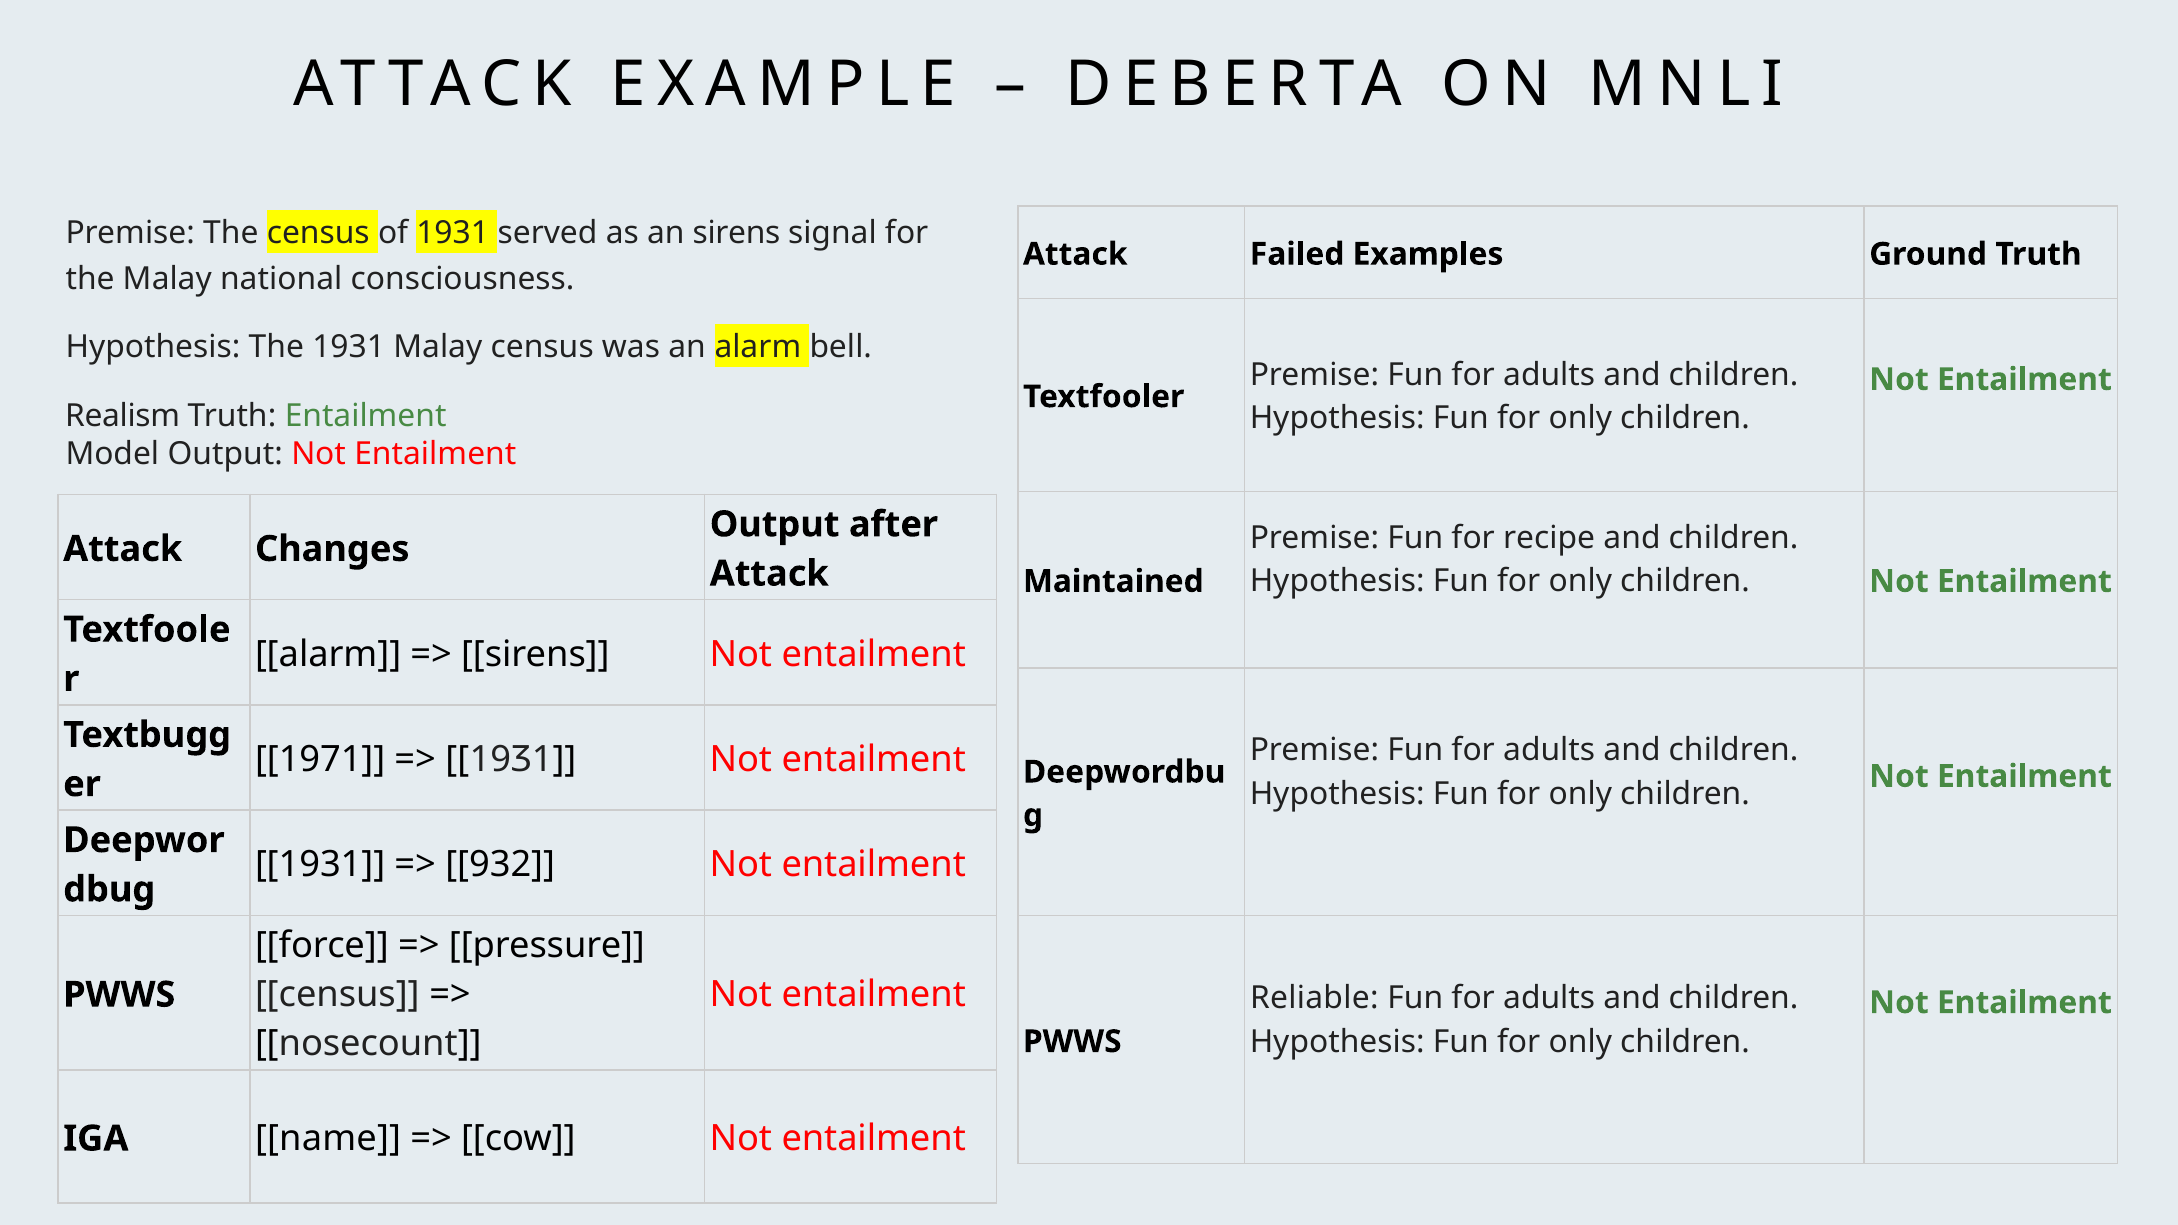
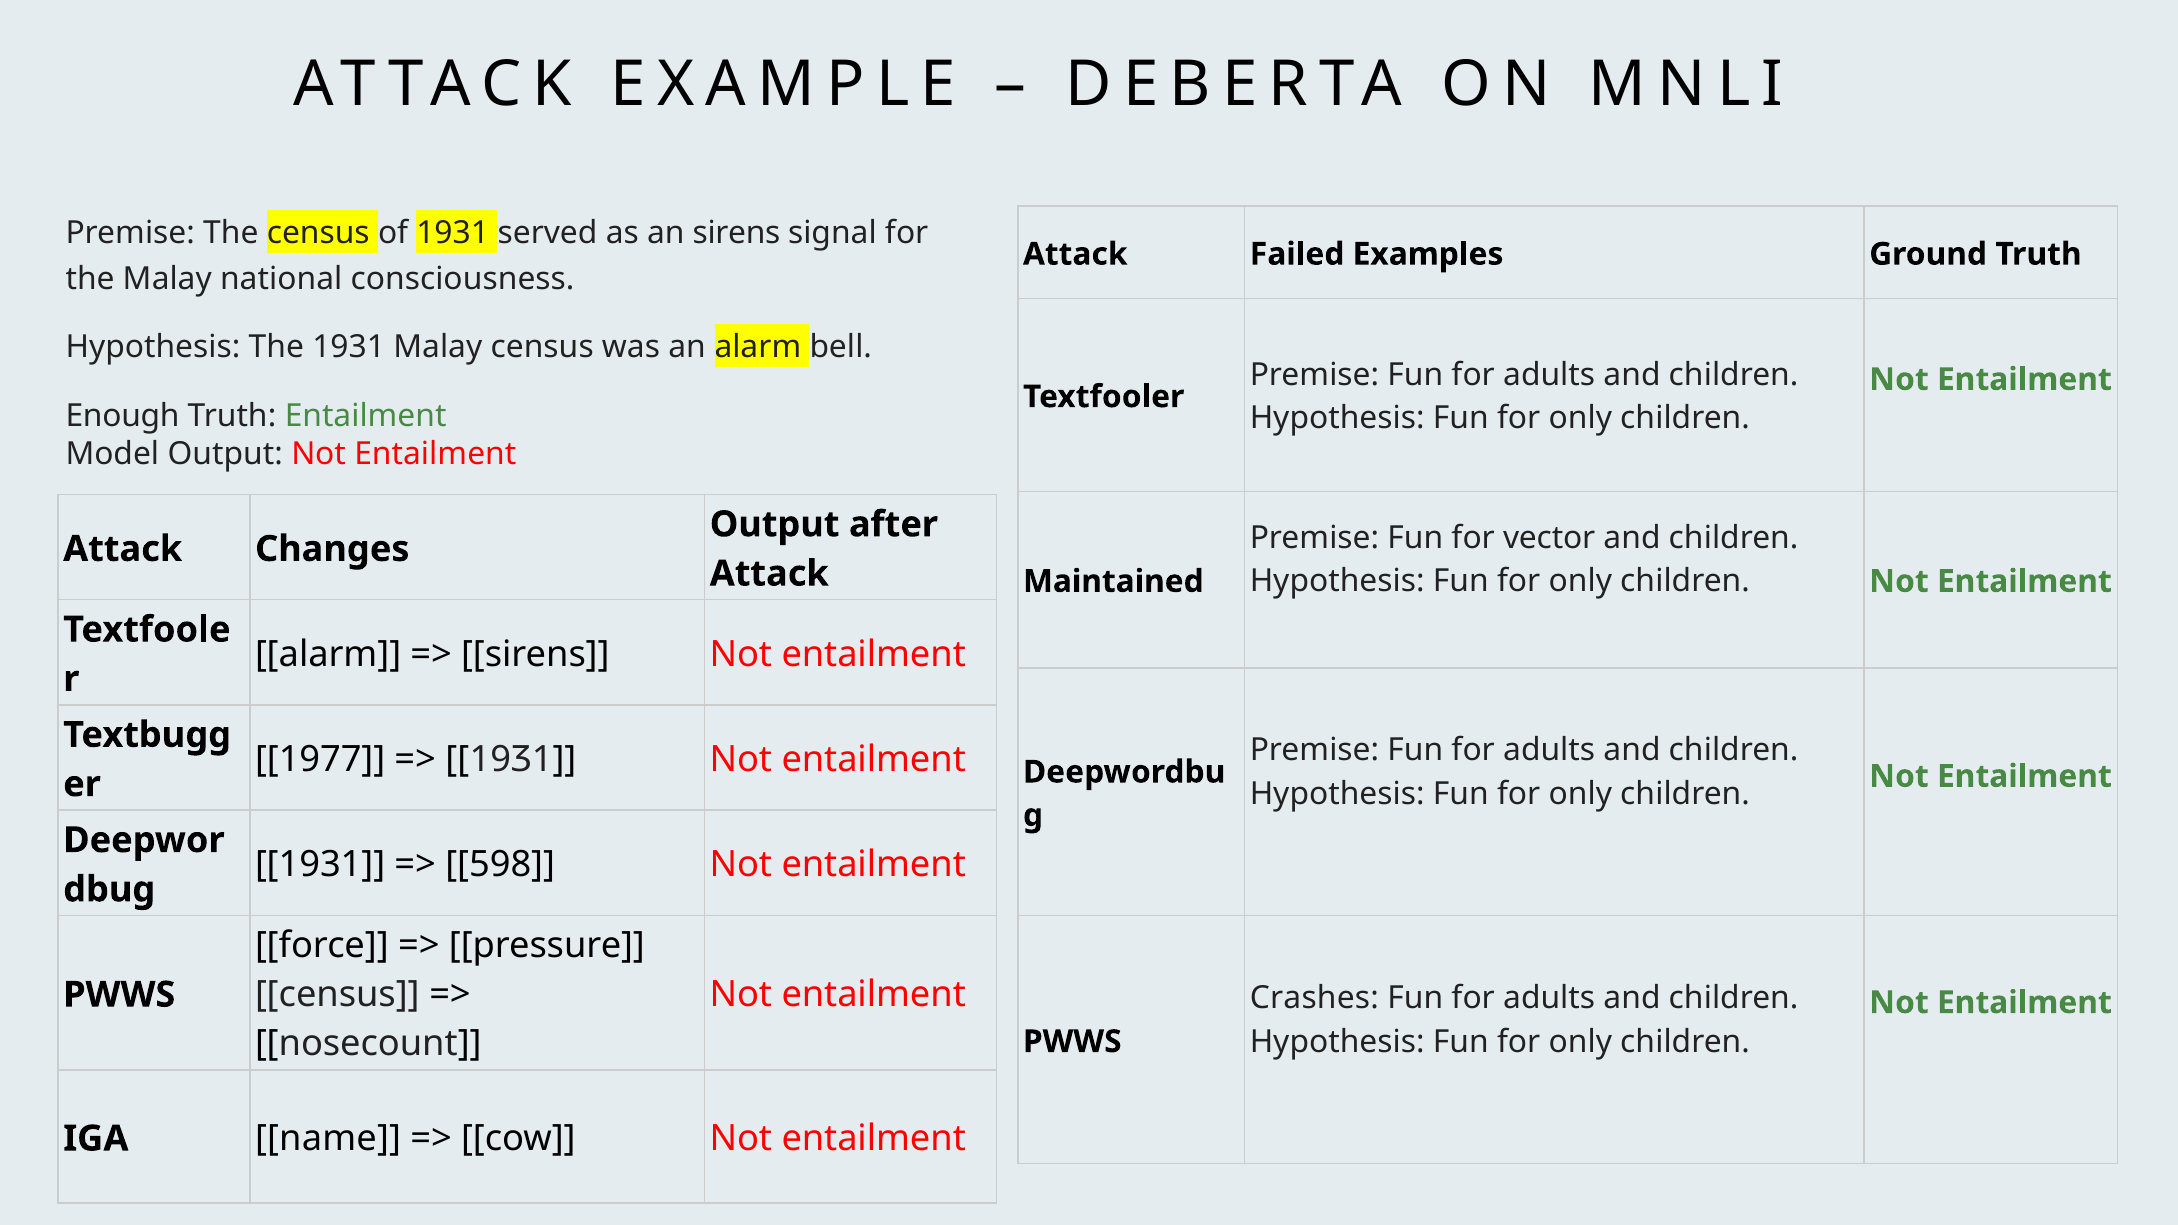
Realism: Realism -> Enough
recipe: recipe -> vector
1971: 1971 -> 1977
932: 932 -> 598
Reliable: Reliable -> Crashes
